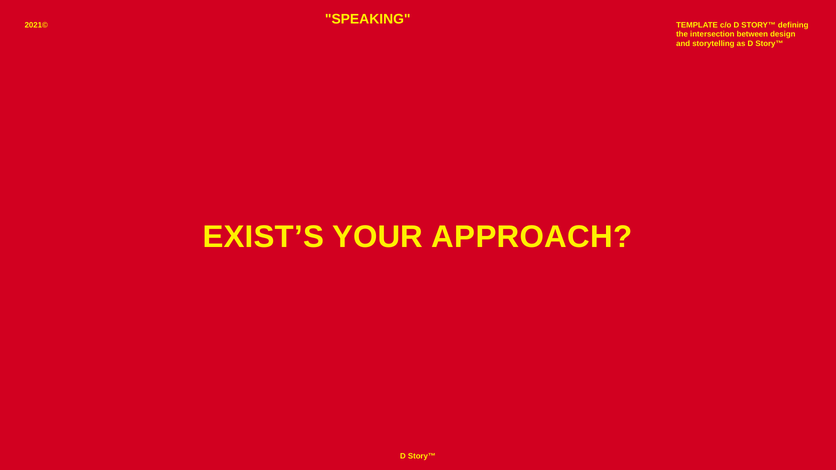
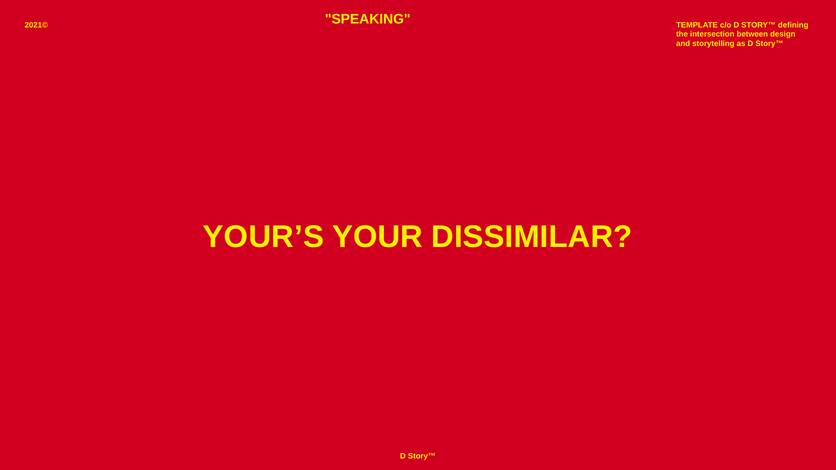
EXIST’S: EXIST’S -> YOUR’S
APPROACH: APPROACH -> DISSIMILAR
